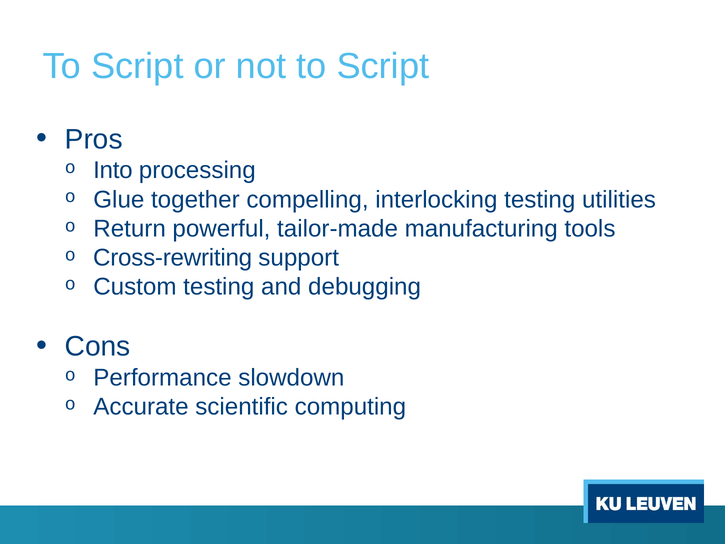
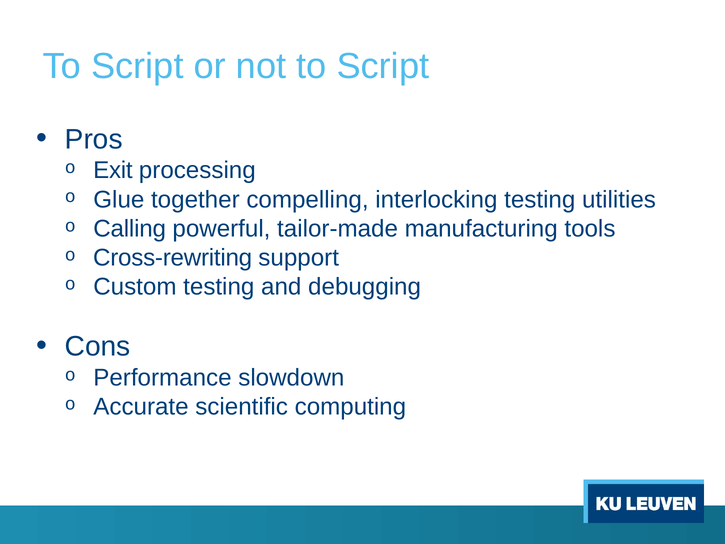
Into: Into -> Exit
Return: Return -> Calling
